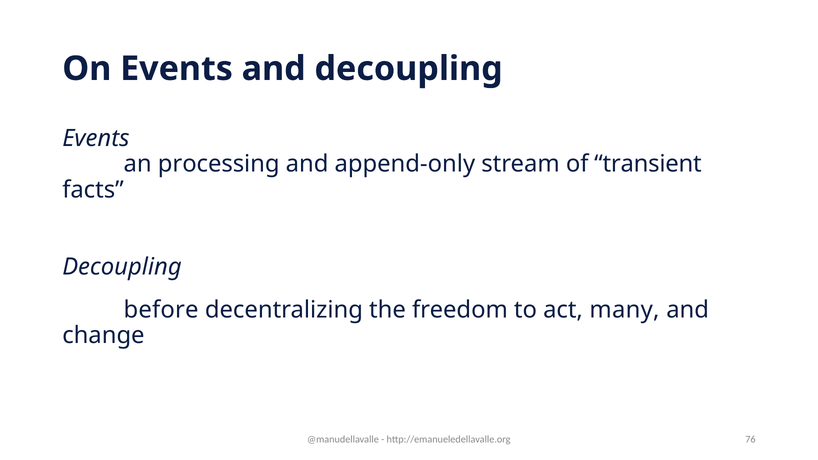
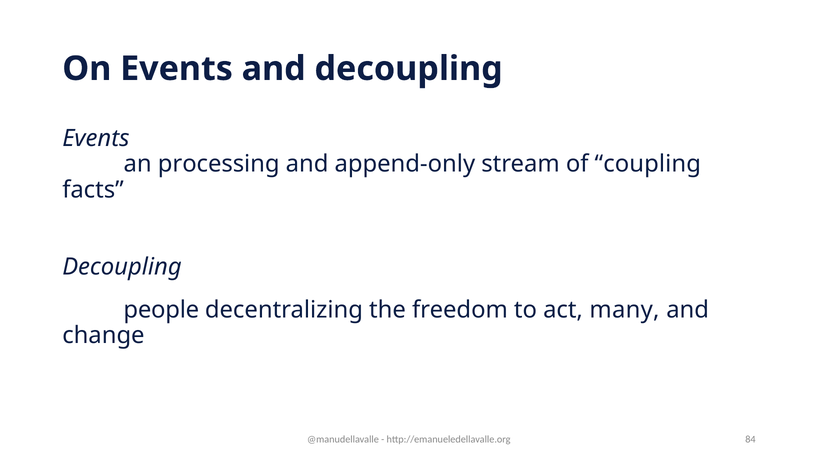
transient: transient -> coupling
before: before -> people
76: 76 -> 84
